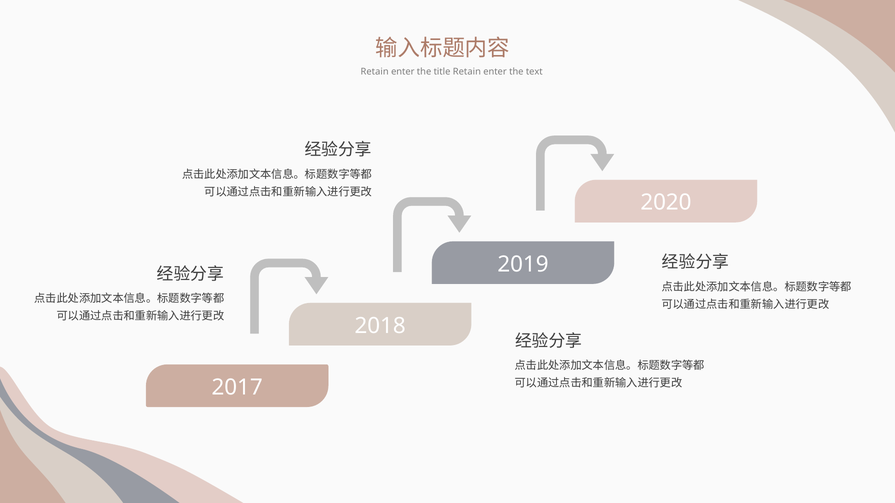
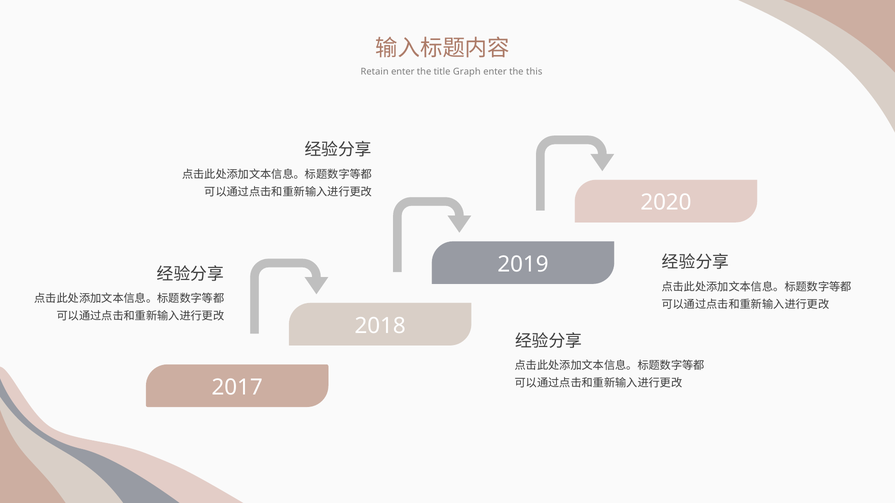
title Retain: Retain -> Graph
text: text -> this
